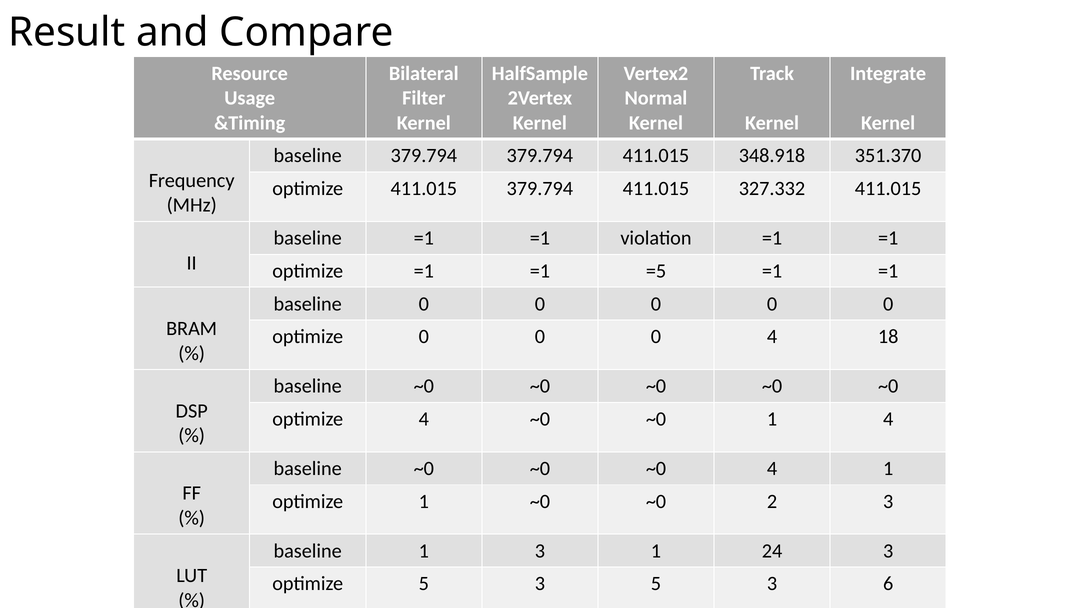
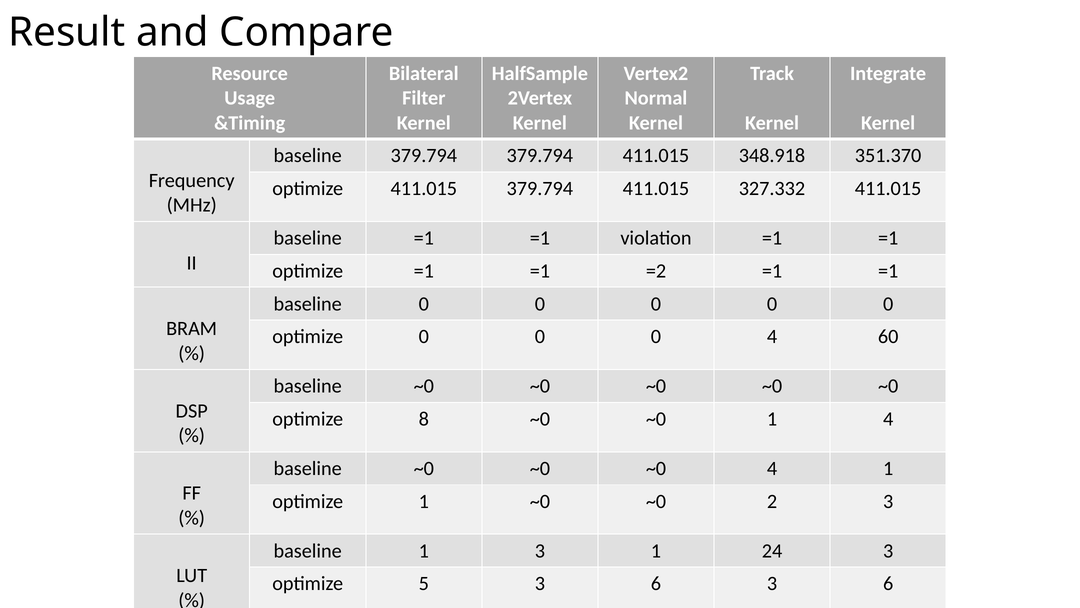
=5: =5 -> =2
18: 18 -> 60
optimize 4: 4 -> 8
5 3 5: 5 -> 6
